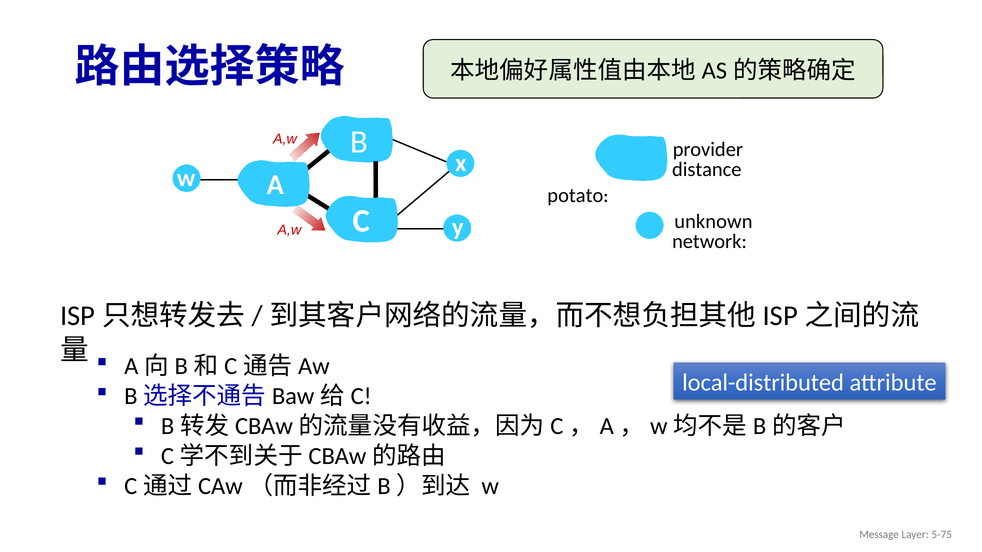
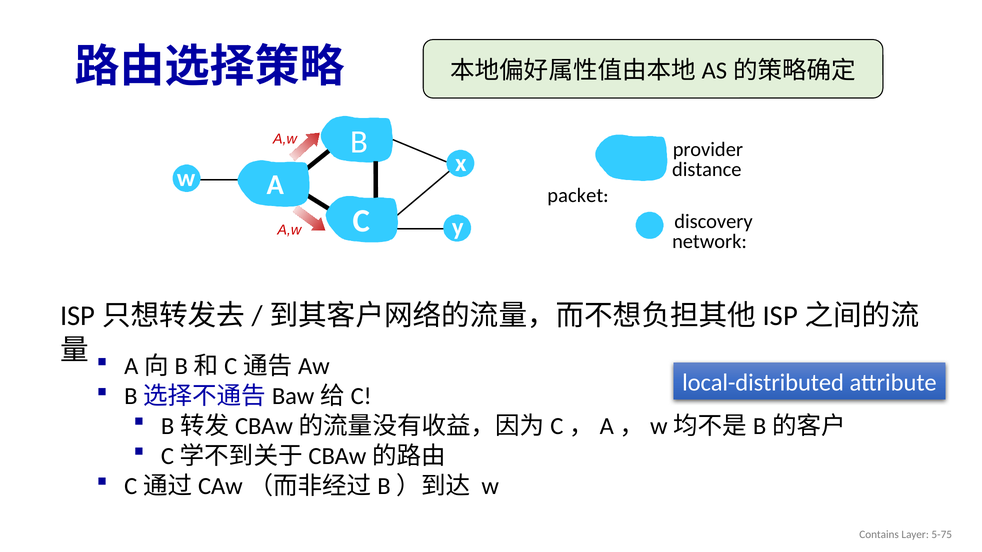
potato: potato -> packet
unknown: unknown -> discovery
Message: Message -> Contains
